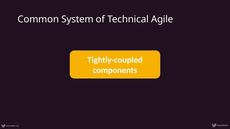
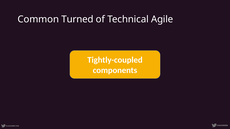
System: System -> Turned
